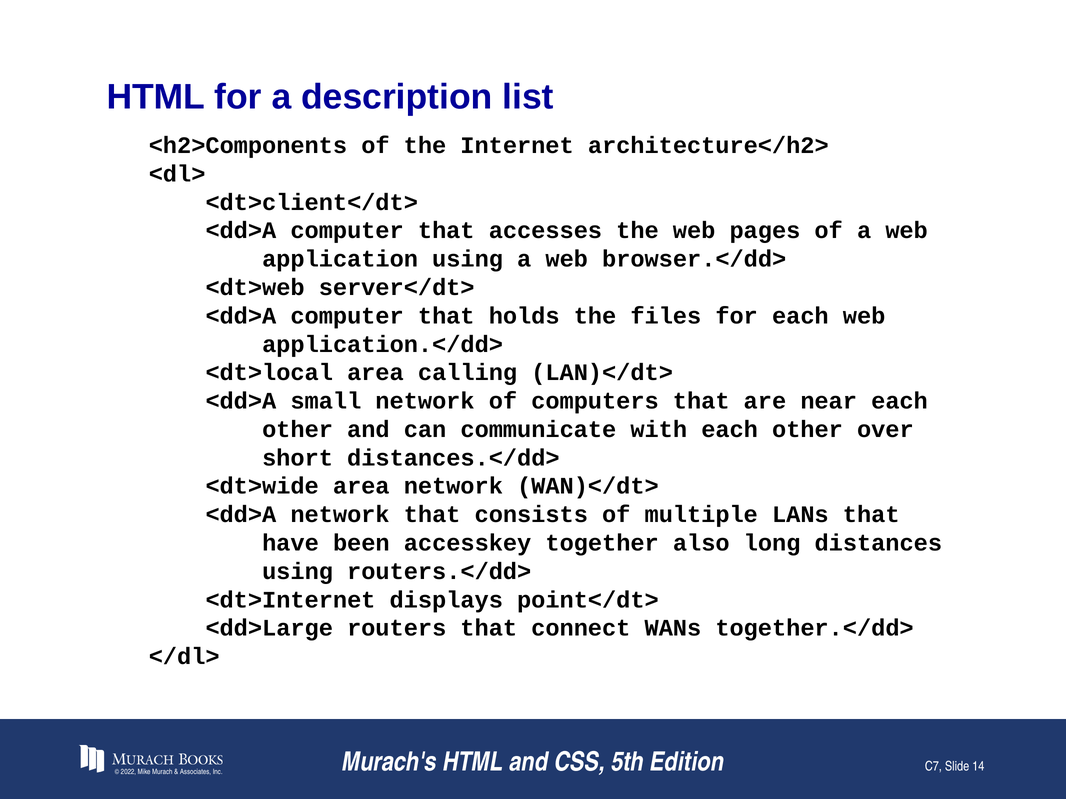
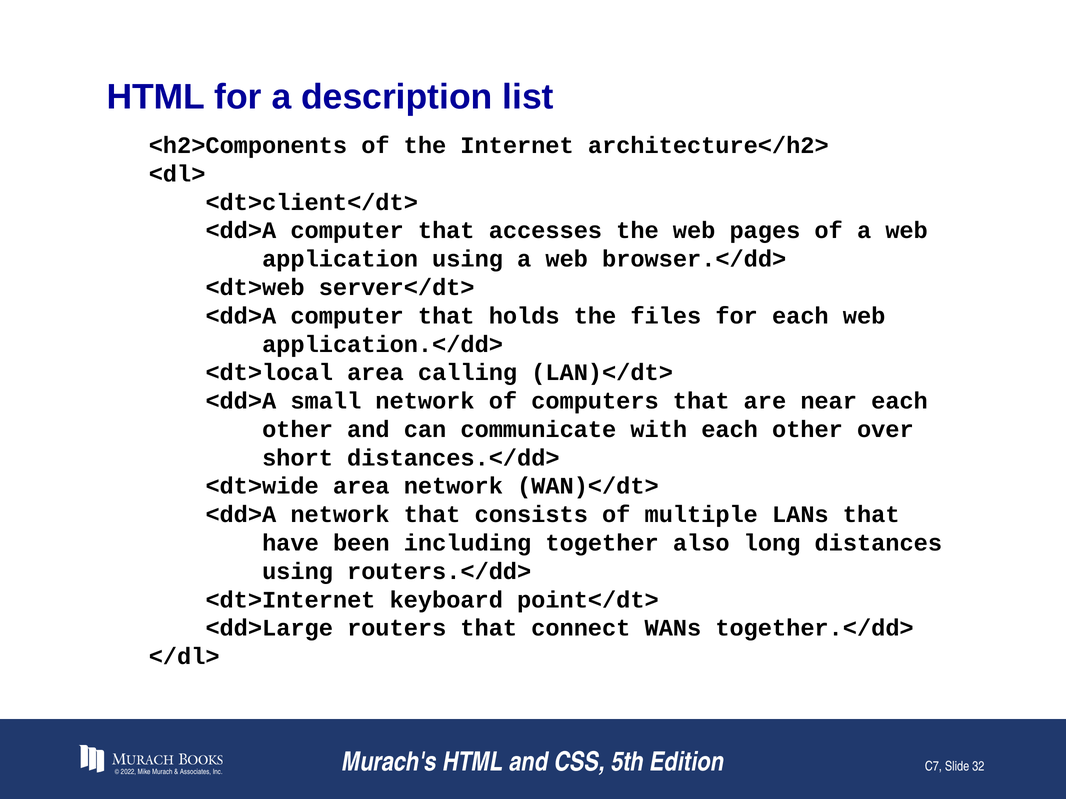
accesskey: accesskey -> including
displays: displays -> keyboard
14: 14 -> 32
